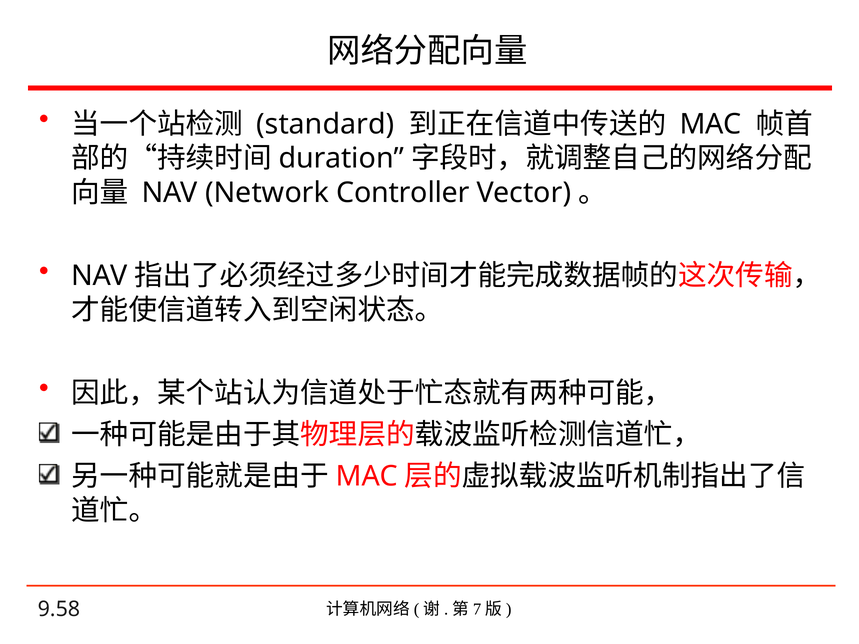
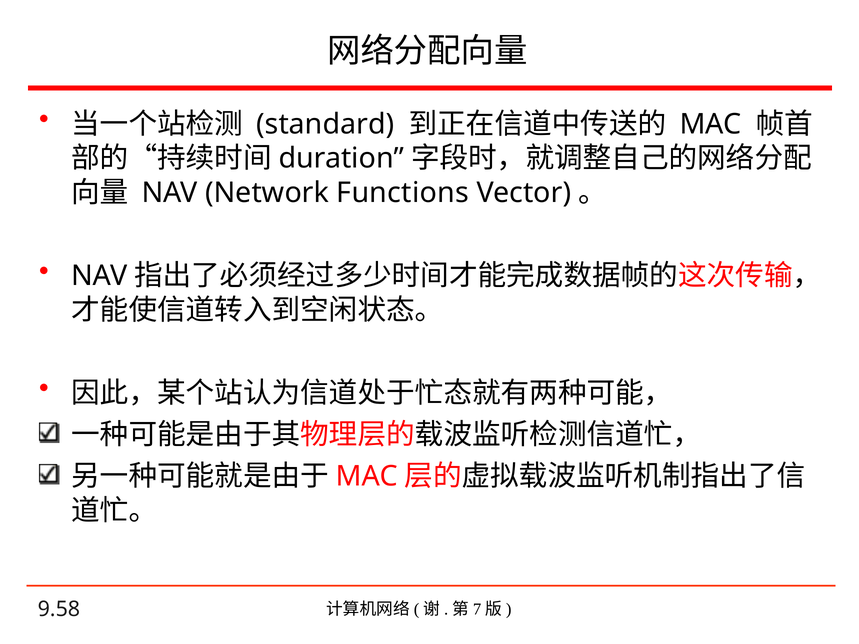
Controller: Controller -> Functions
